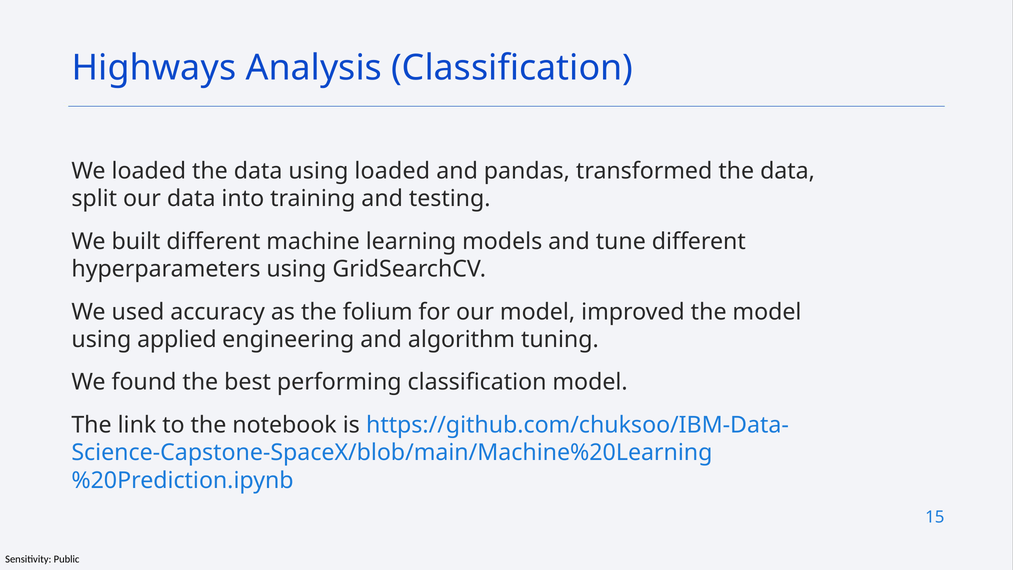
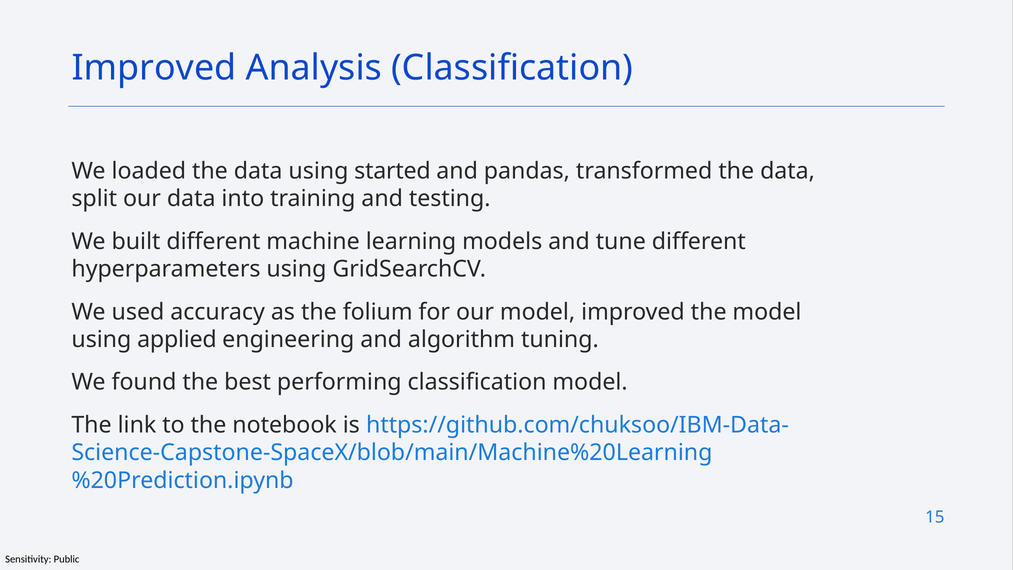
Highways at (154, 68): Highways -> Improved
using loaded: loaded -> started
